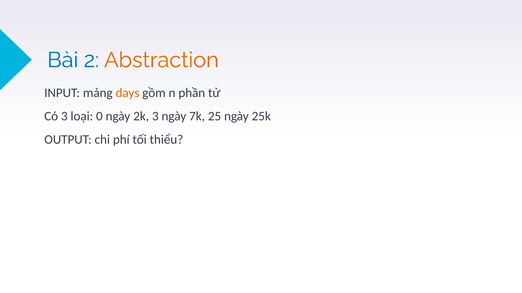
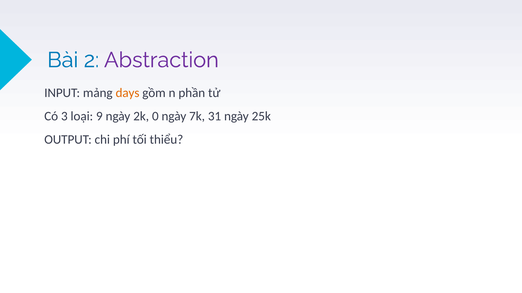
Abstraction colour: orange -> purple
0: 0 -> 9
2k 3: 3 -> 0
25: 25 -> 31
